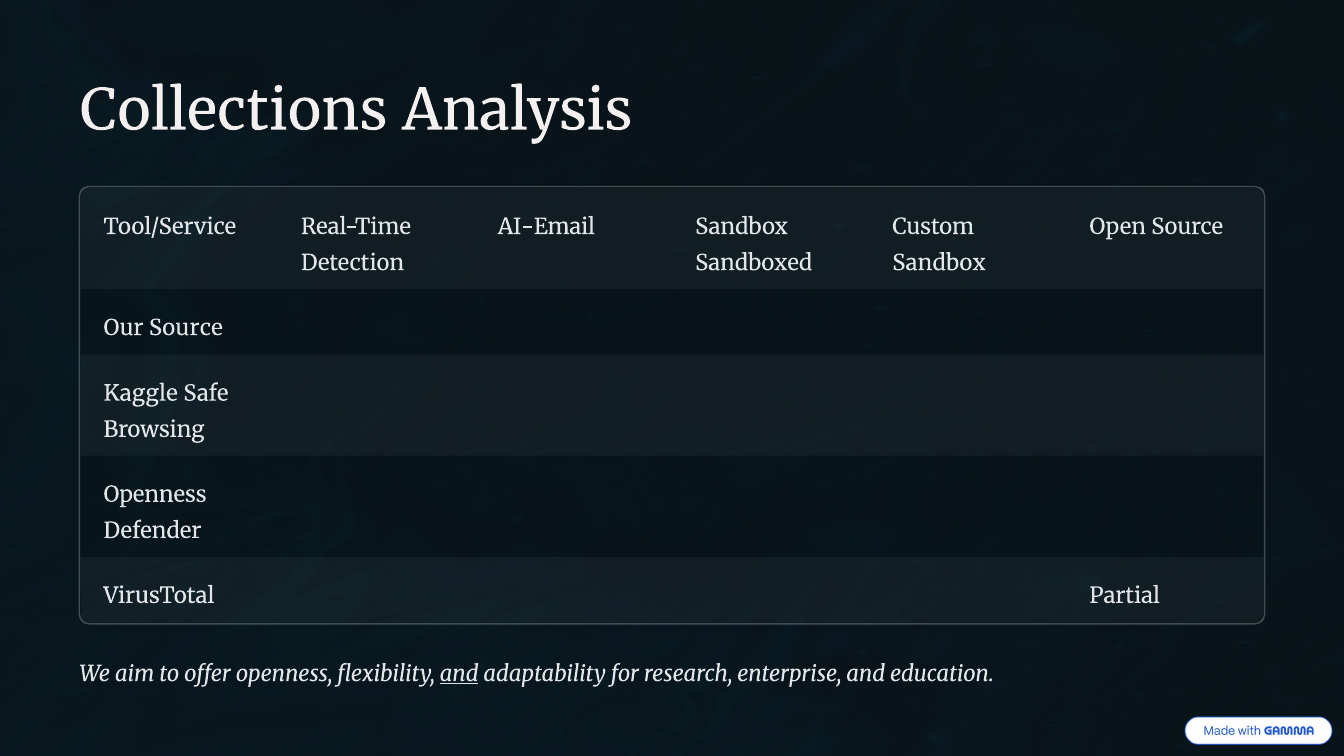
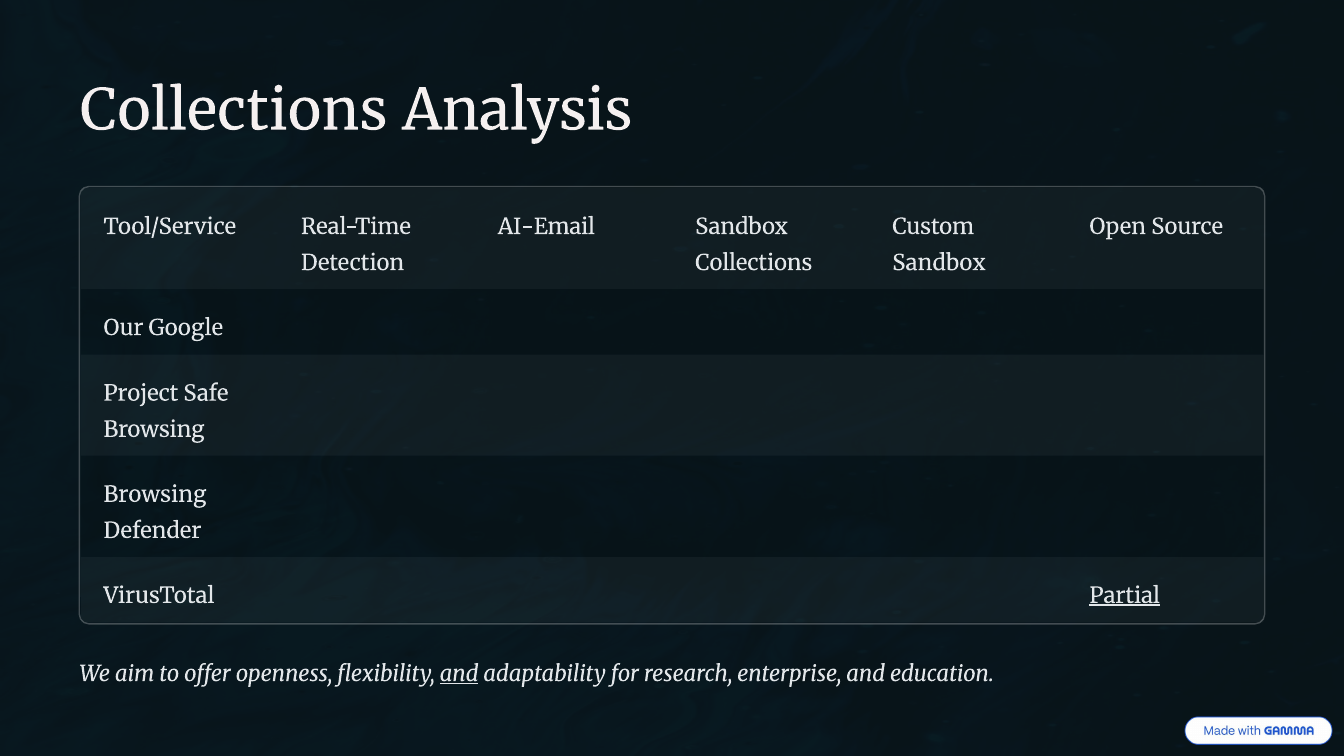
Sandboxed at (754, 263): Sandboxed -> Collections
Our Source: Source -> Google
Kaggle: Kaggle -> Project
Openness at (155, 495): Openness -> Browsing
Partial underline: none -> present
